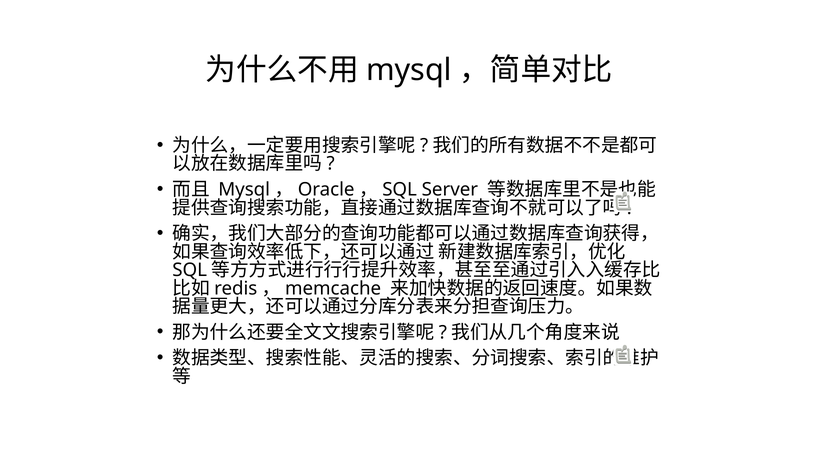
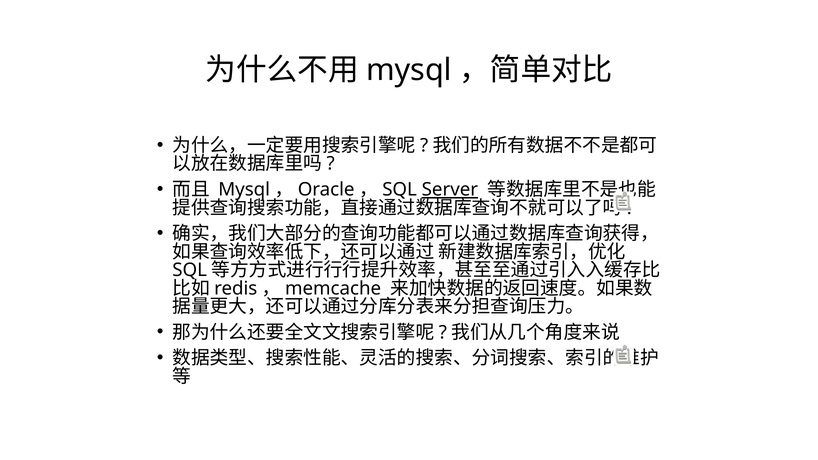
Server underline: none -> present
